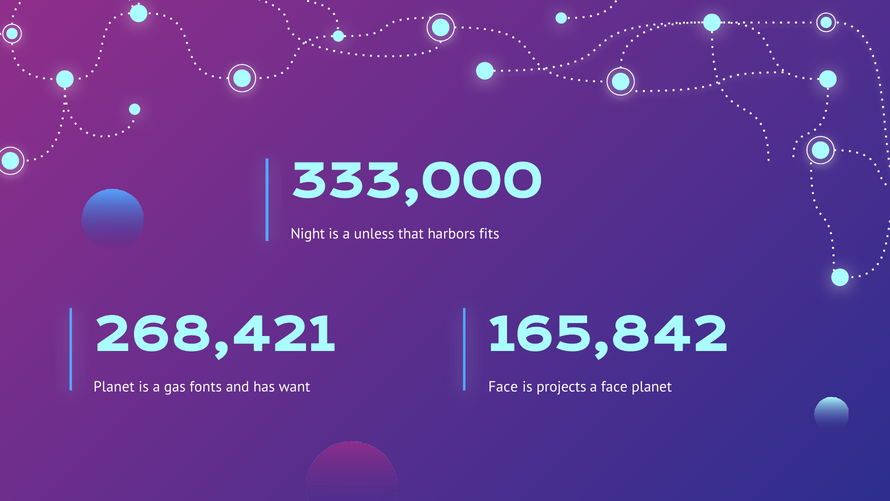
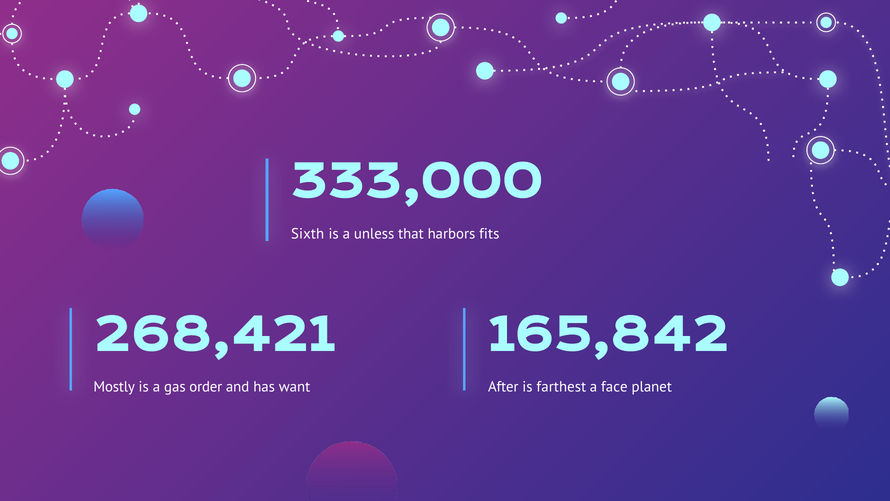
Night: Night -> Sixth
Planet at (114, 387): Planet -> Mostly
fonts: fonts -> order
Face at (503, 387): Face -> After
projects: projects -> farthest
